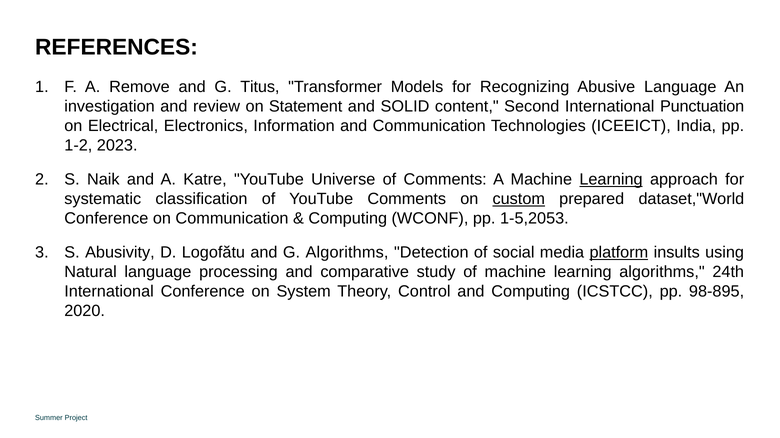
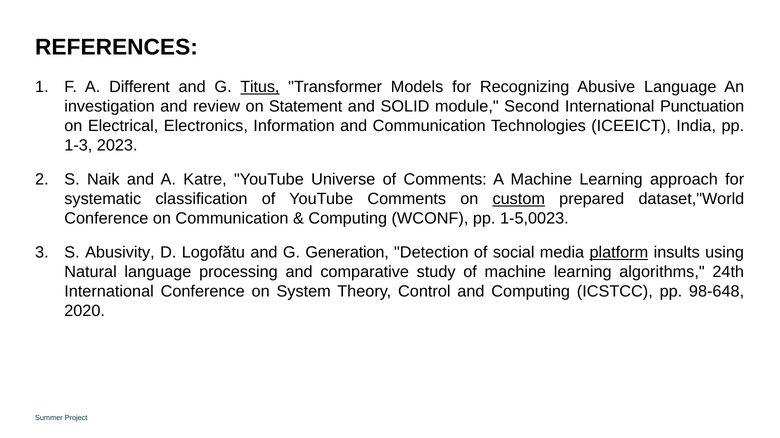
Remove: Remove -> Different
Titus underline: none -> present
content: content -> module
1-2: 1-2 -> 1-3
Learning at (611, 180) underline: present -> none
1-5,2053: 1-5,2053 -> 1-5,0023
G Algorithms: Algorithms -> Generation
98-895: 98-895 -> 98-648
